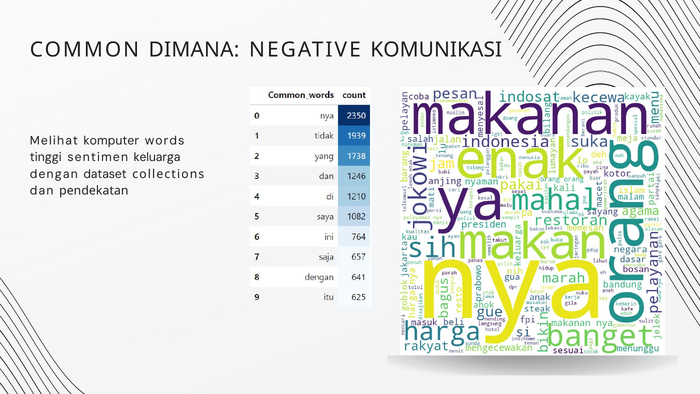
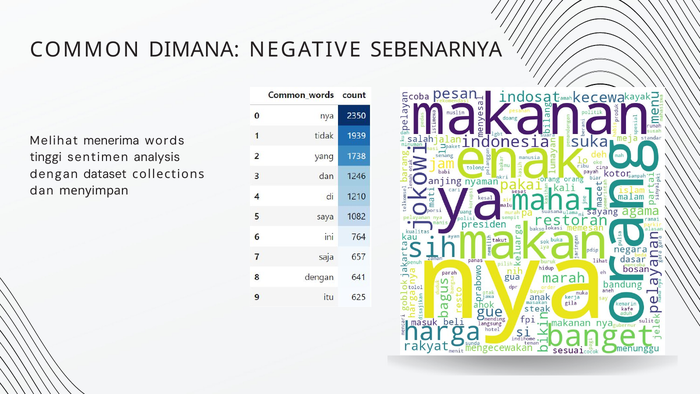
KOMUNIKASI: KOMUNIKASI -> SEBENARNYA
komputer: komputer -> menerima
keluarga: keluarga -> analysis
pendekatan: pendekatan -> menyimpan
